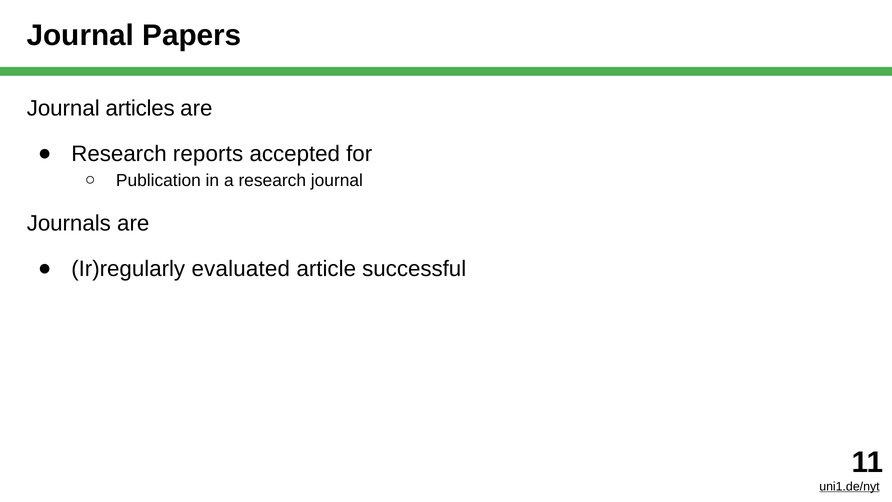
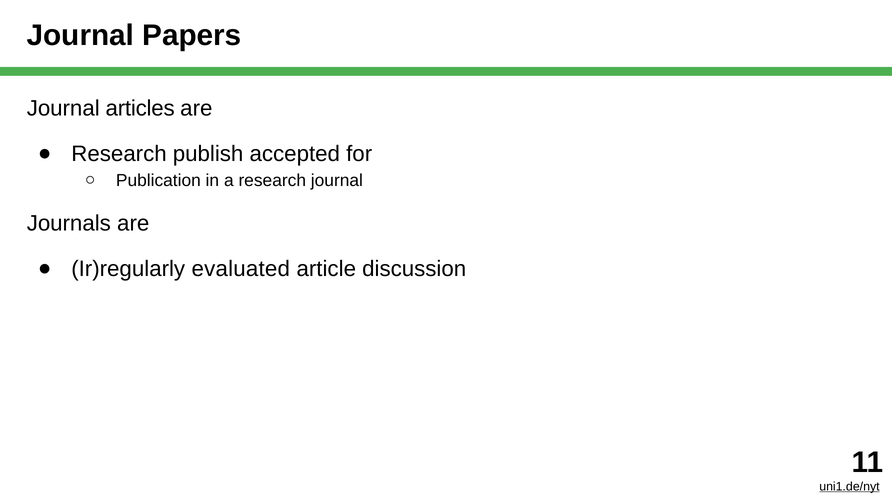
reports: reports -> publish
successful: successful -> discussion
